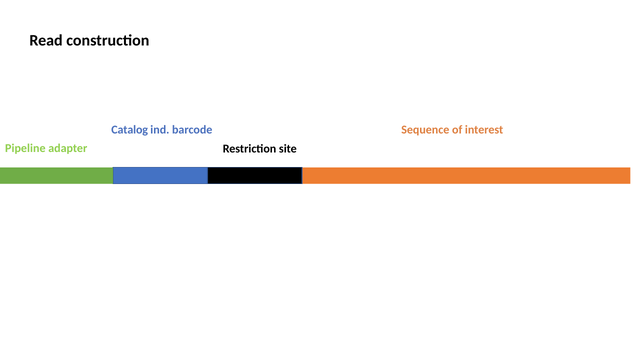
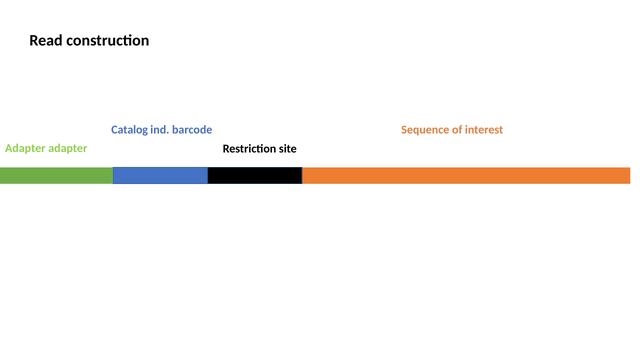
Pipeline at (25, 148): Pipeline -> Adapter
